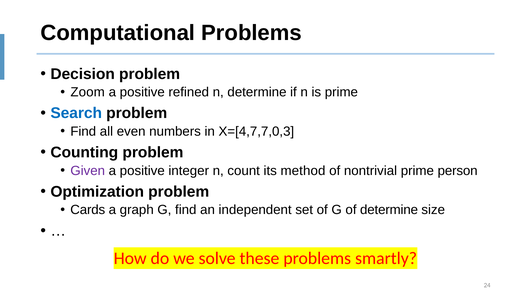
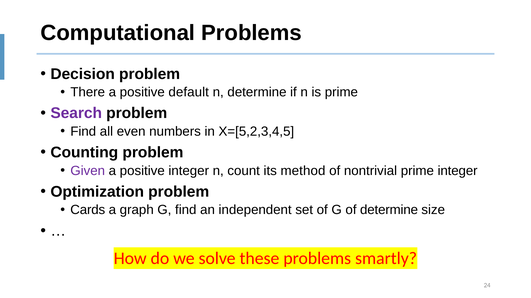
Zoom: Zoom -> There
refined: refined -> default
Search colour: blue -> purple
X=[4,7,7,0,3: X=[4,7,7,0,3 -> X=[5,2,3,4,5
prime person: person -> integer
